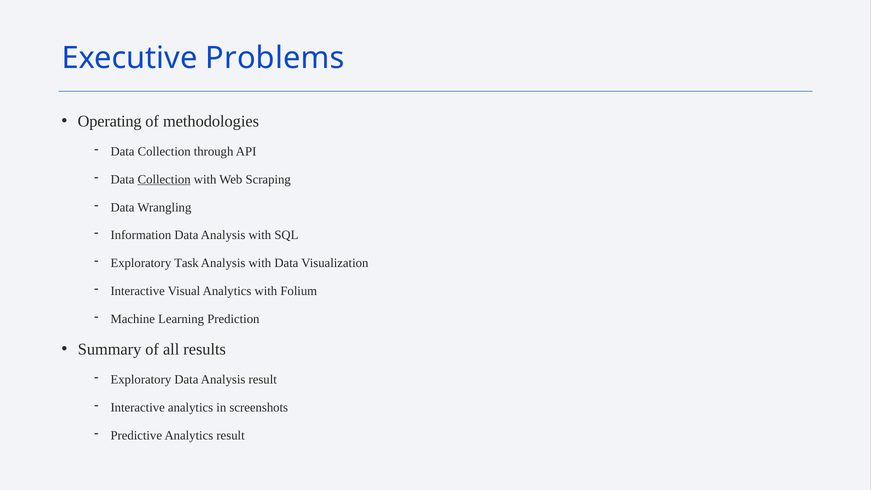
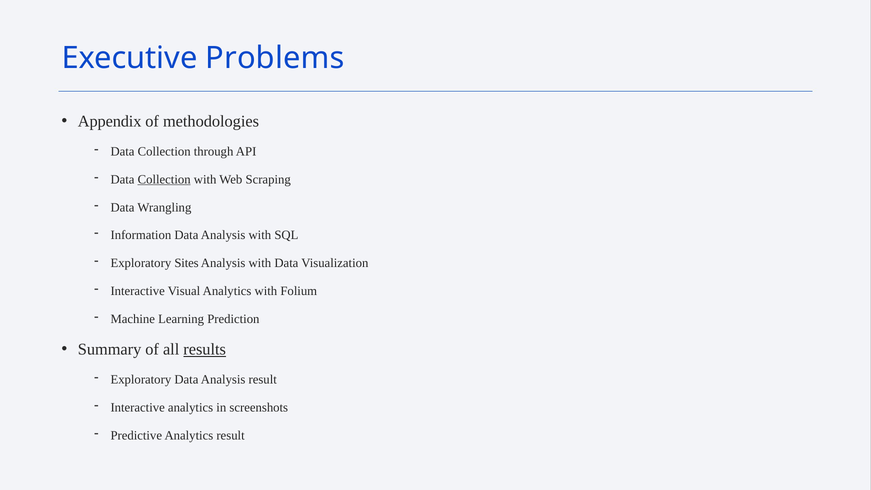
Operating: Operating -> Appendix
Task: Task -> Sites
results underline: none -> present
